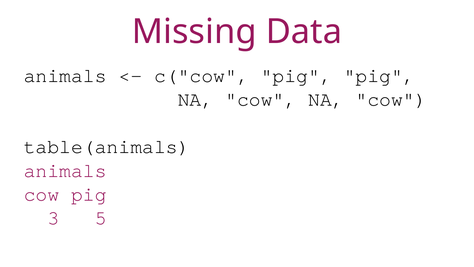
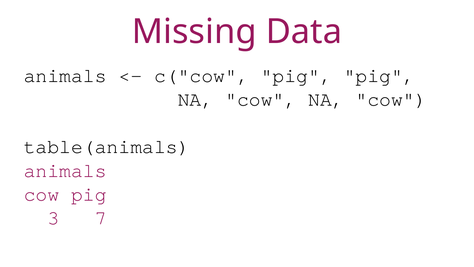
5: 5 -> 7
